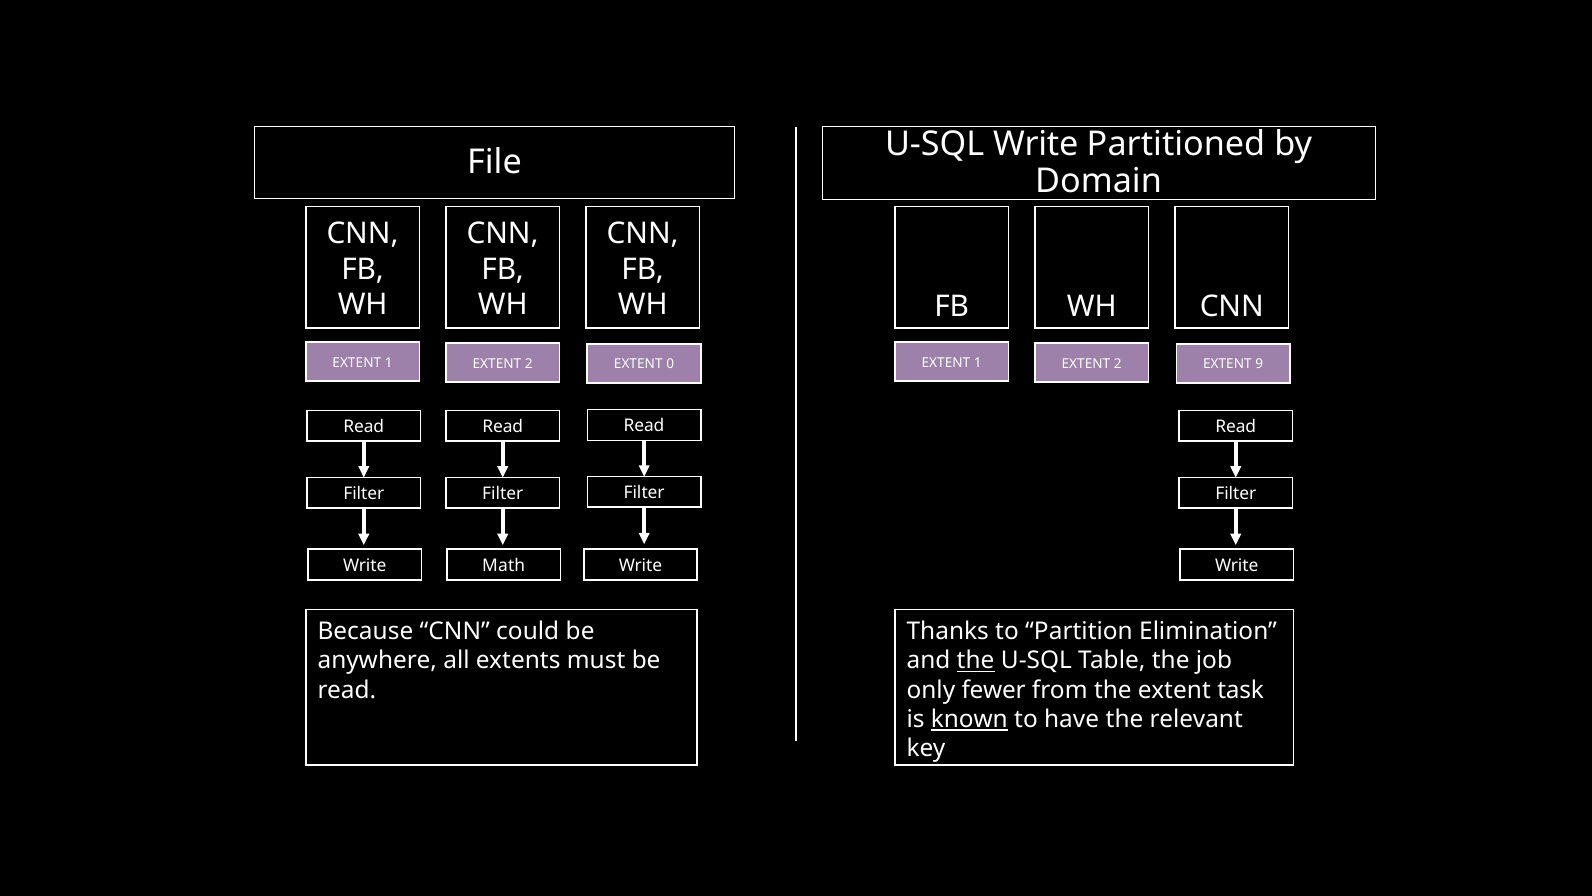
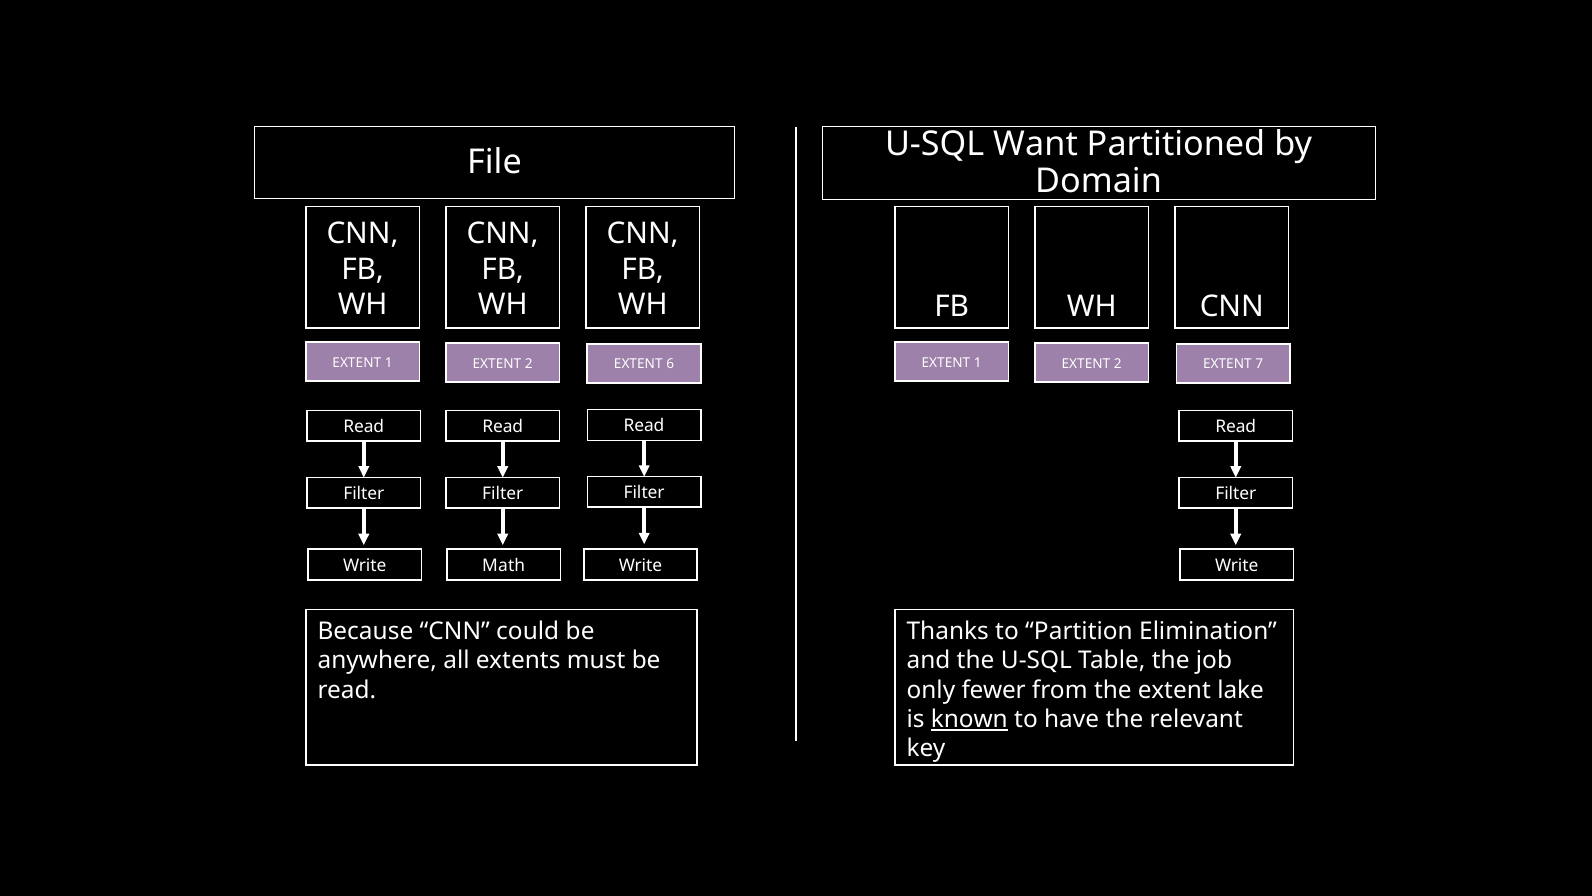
U-SQL Write: Write -> Want
0: 0 -> 6
9: 9 -> 7
the at (976, 661) underline: present -> none
task: task -> lake
